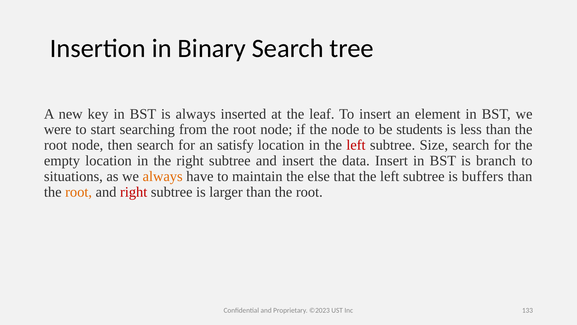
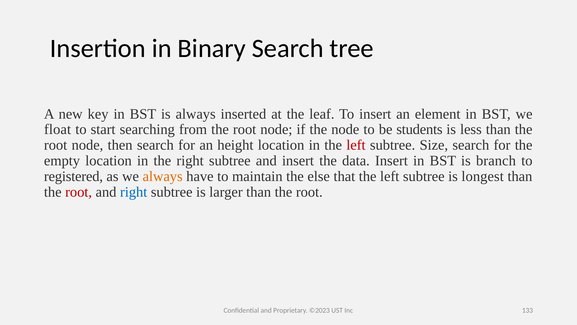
were: were -> float
satisfy: satisfy -> height
situations: situations -> registered
buffers: buffers -> longest
root at (79, 192) colour: orange -> red
right at (134, 192) colour: red -> blue
